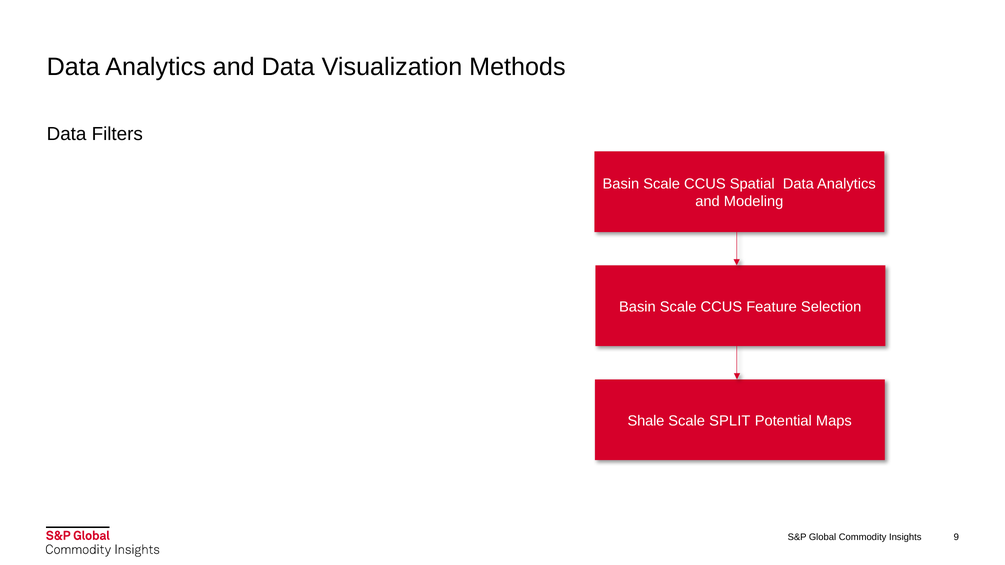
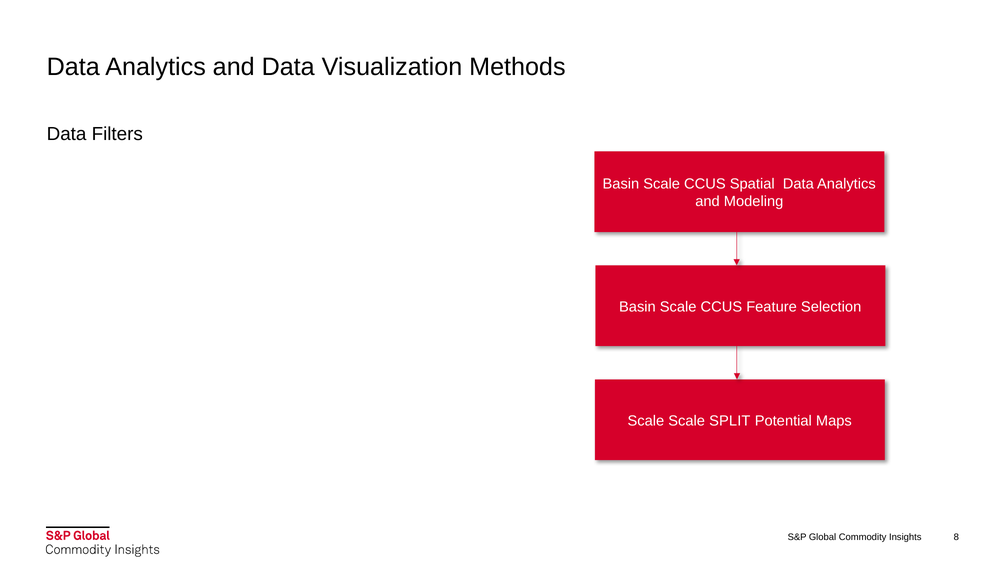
Shale at (646, 421): Shale -> Scale
9: 9 -> 8
